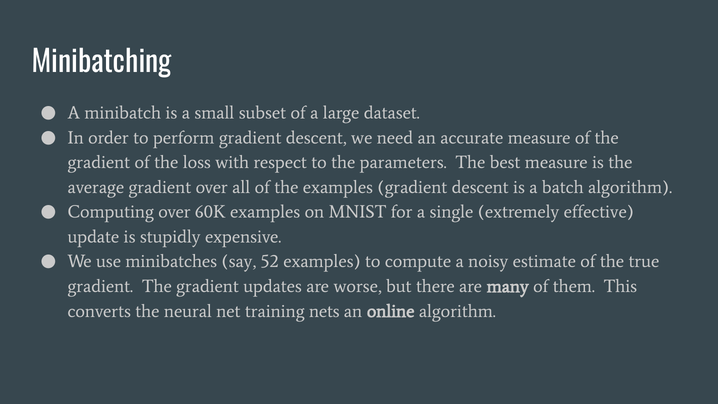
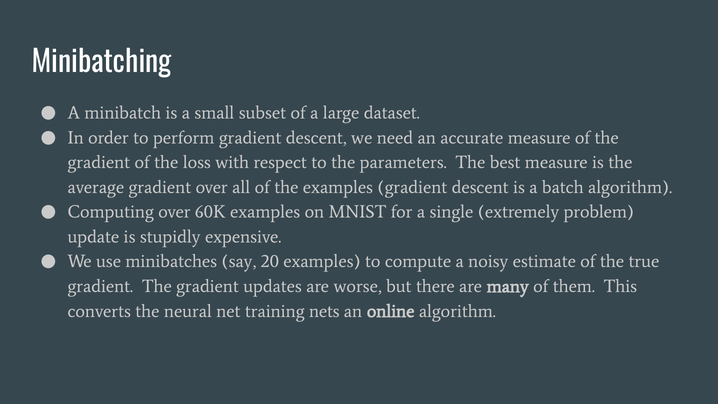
effective: effective -> problem
52: 52 -> 20
